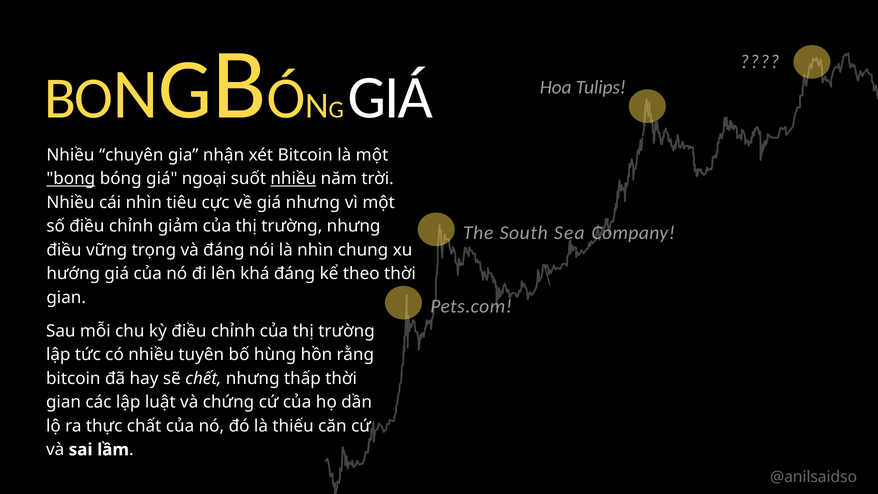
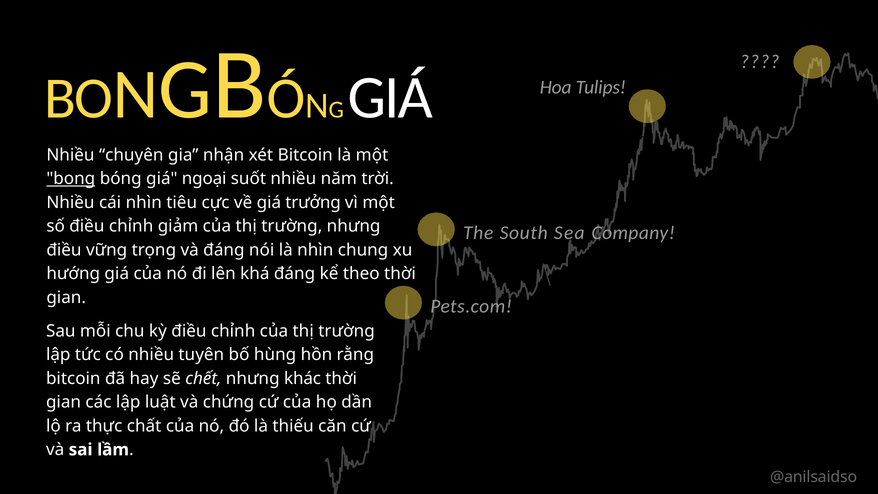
nhiều at (293, 179) underline: present -> none
giá nhưng: nhưng -> trưởng
thấp: thấp -> khác
